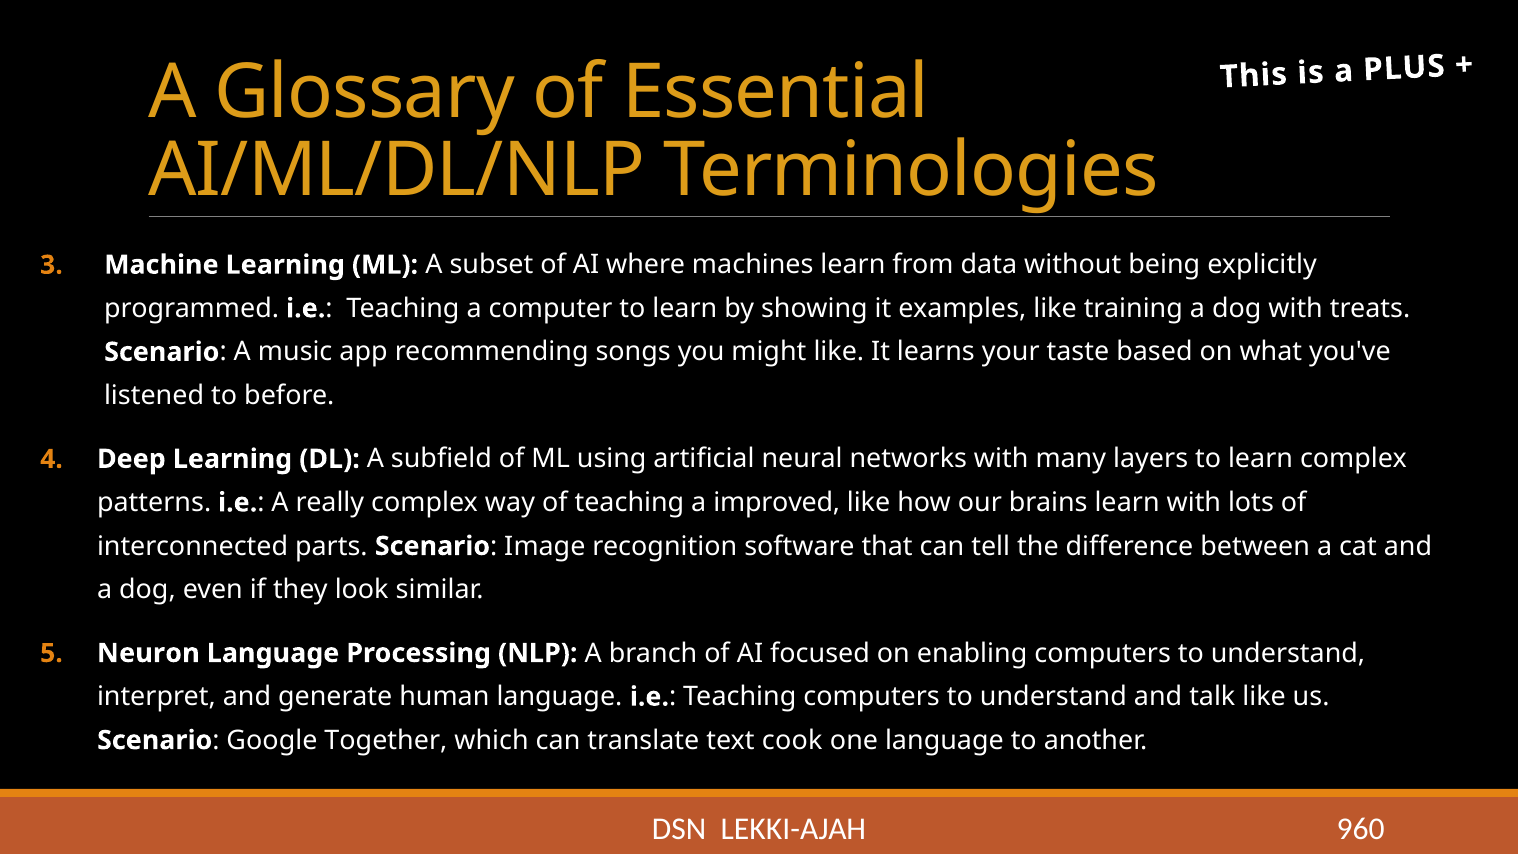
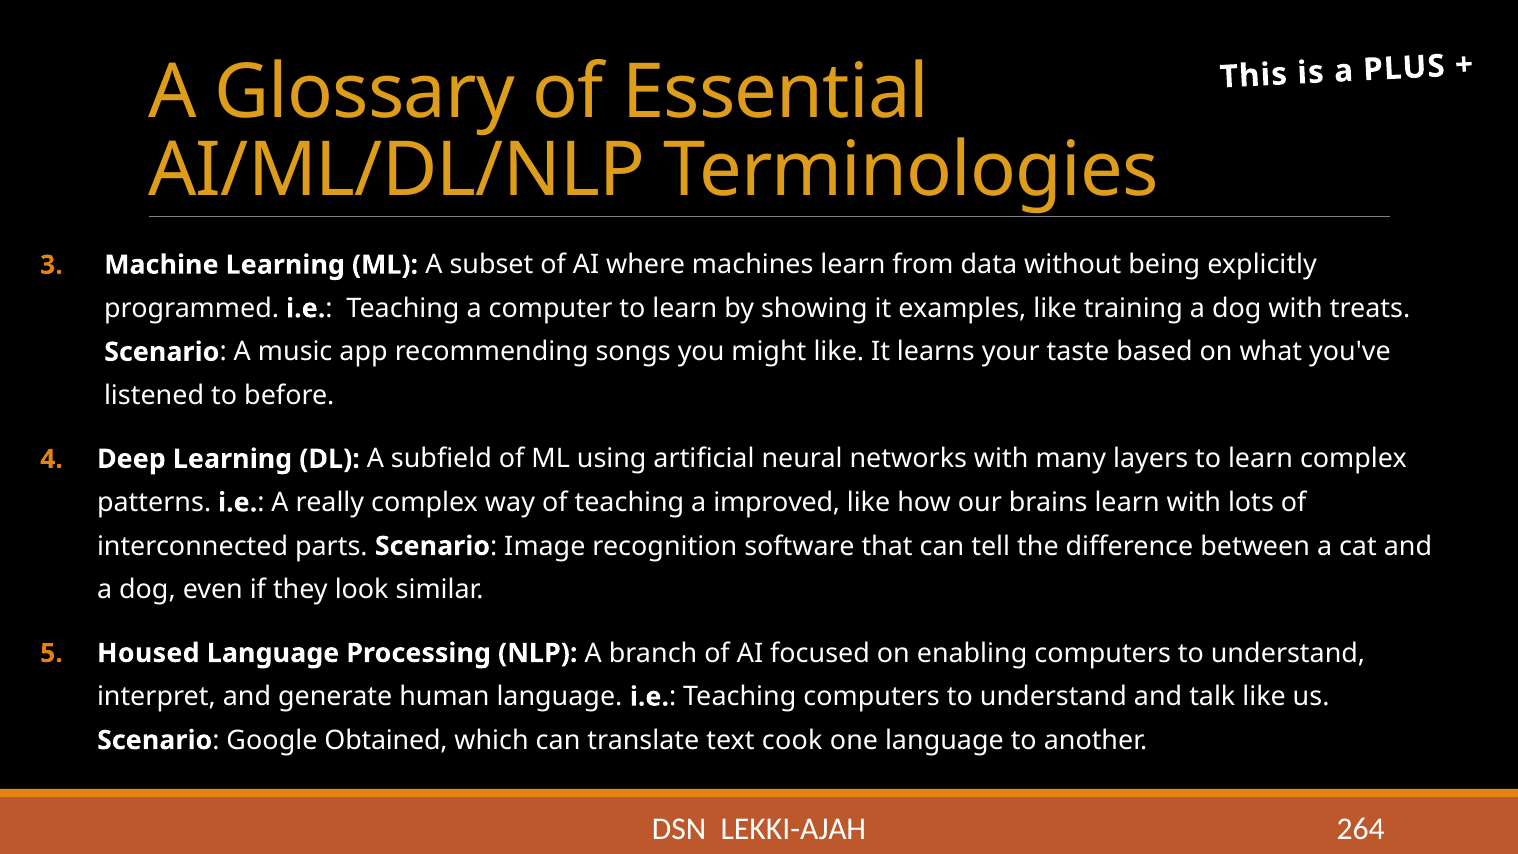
Neuron: Neuron -> Housed
Together: Together -> Obtained
960: 960 -> 264
